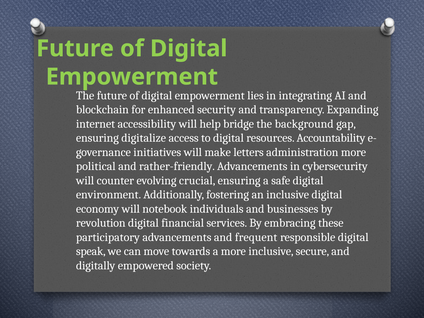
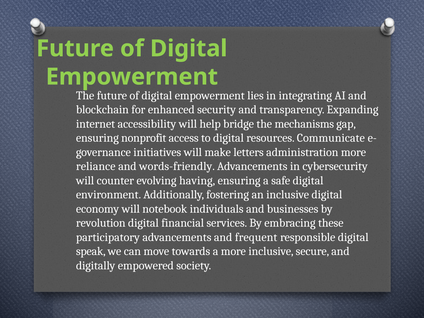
background: background -> mechanisms
digitalize: digitalize -> nonprofit
Accountability: Accountability -> Communicate
political: political -> reliance
rather-friendly: rather-friendly -> words-friendly
crucial: crucial -> having
